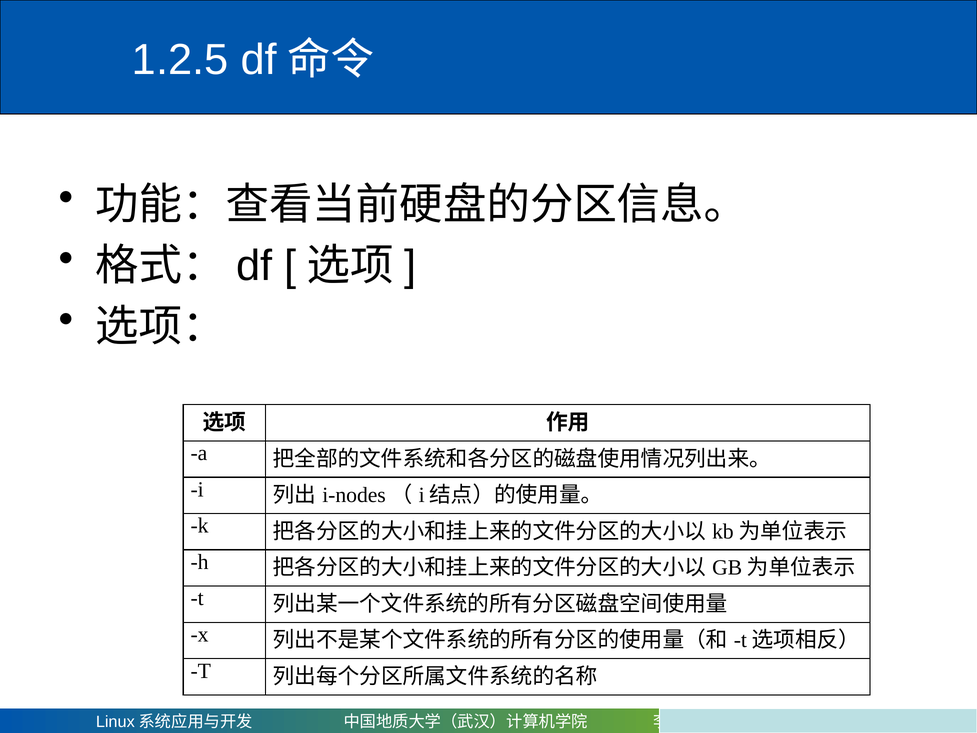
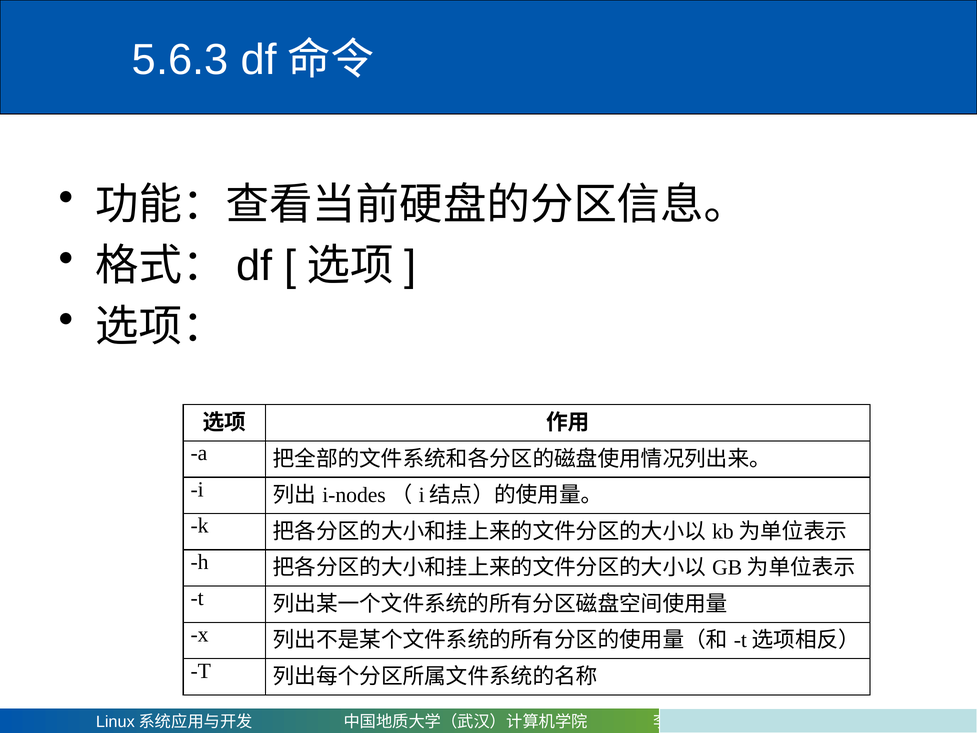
1.2.5: 1.2.5 -> 5.6.3
